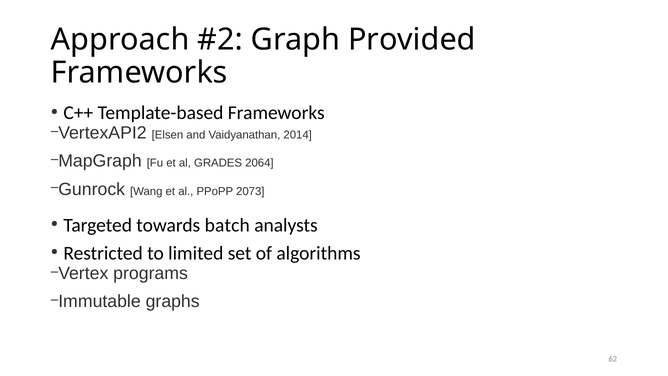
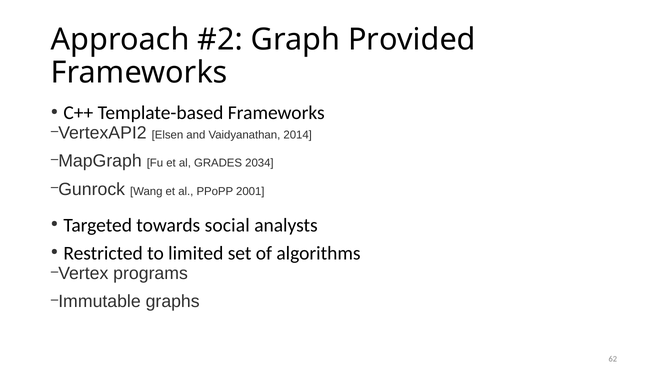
2064: 2064 -> 2034
2073: 2073 -> 2001
batch: batch -> social
